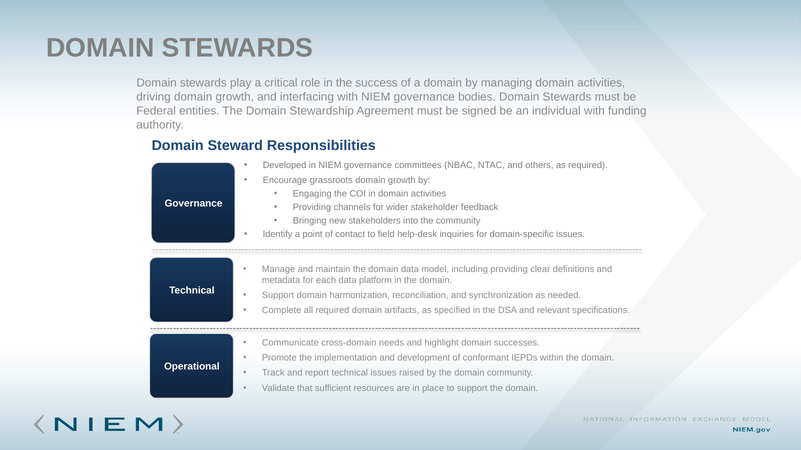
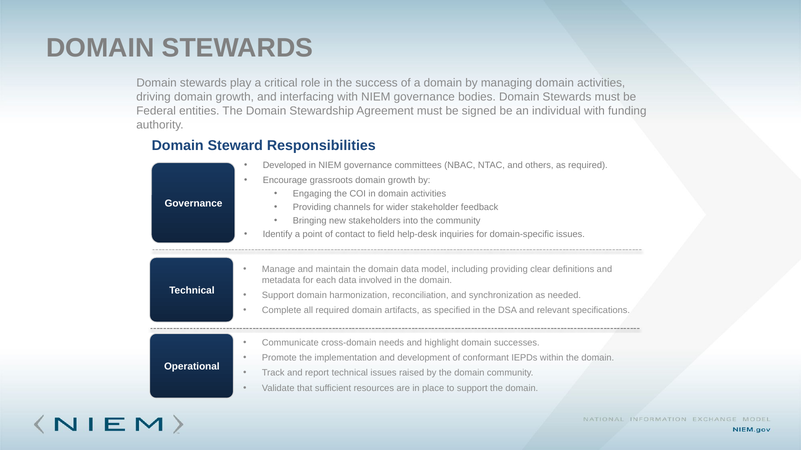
platform: platform -> involved
